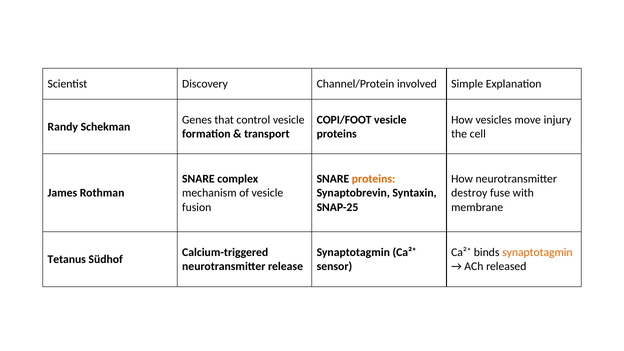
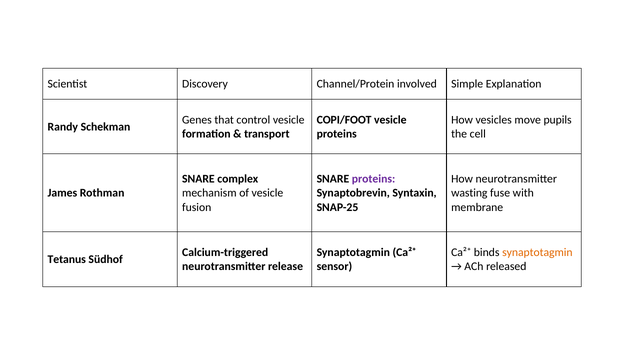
injury: injury -> pupils
proteins at (374, 179) colour: orange -> purple
destroy: destroy -> wasting
